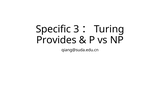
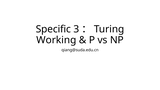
Provides: Provides -> Working
